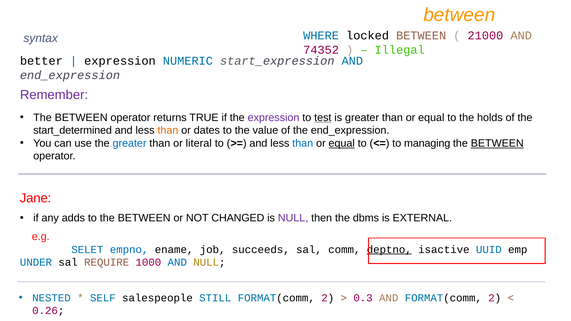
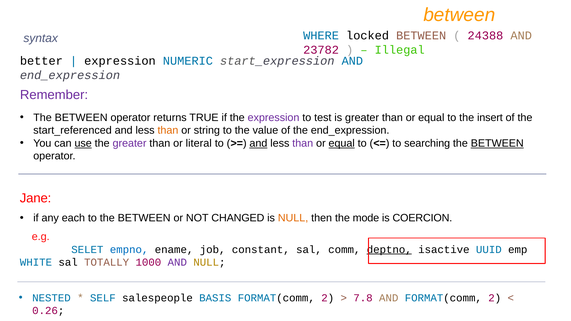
21000: 21000 -> 24388
74352: 74352 -> 23782
test underline: present -> none
holds: holds -> insert
start_determined: start_determined -> start_referenced
dates: dates -> string
use underline: none -> present
greater at (130, 143) colour: blue -> purple
and at (258, 143) underline: none -> present
than at (303, 143) colour: blue -> purple
managing: managing -> searching
adds: adds -> each
NULL at (293, 218) colour: purple -> orange
dbms: dbms -> mode
EXTERNAL: EXTERNAL -> COERCION
succeeds: succeeds -> constant
UNDER: UNDER -> WHITE
REQUIRE: REQUIRE -> TOTALLY
AND at (177, 262) colour: blue -> purple
STILL: STILL -> BASIS
0.3: 0.3 -> 7.8
